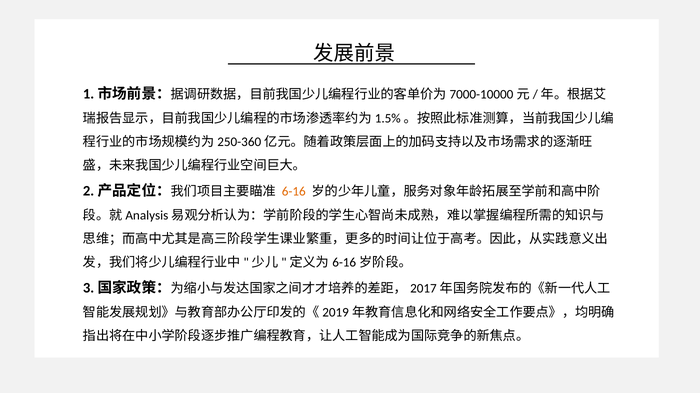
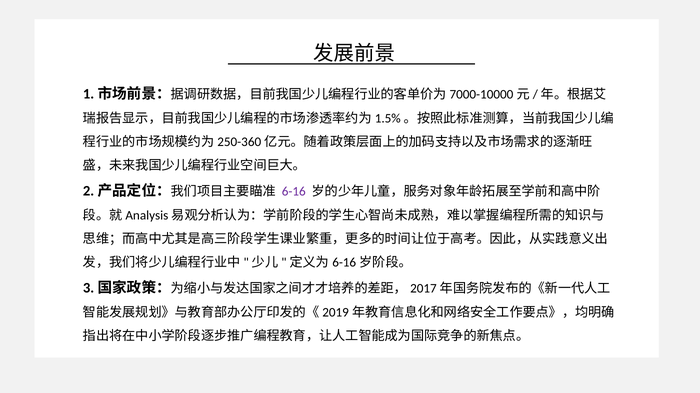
6-16 colour: orange -> purple
